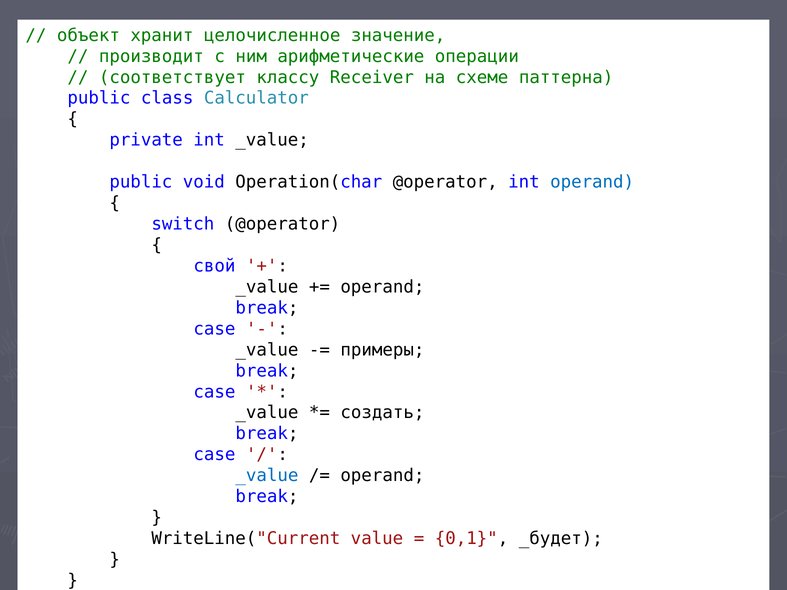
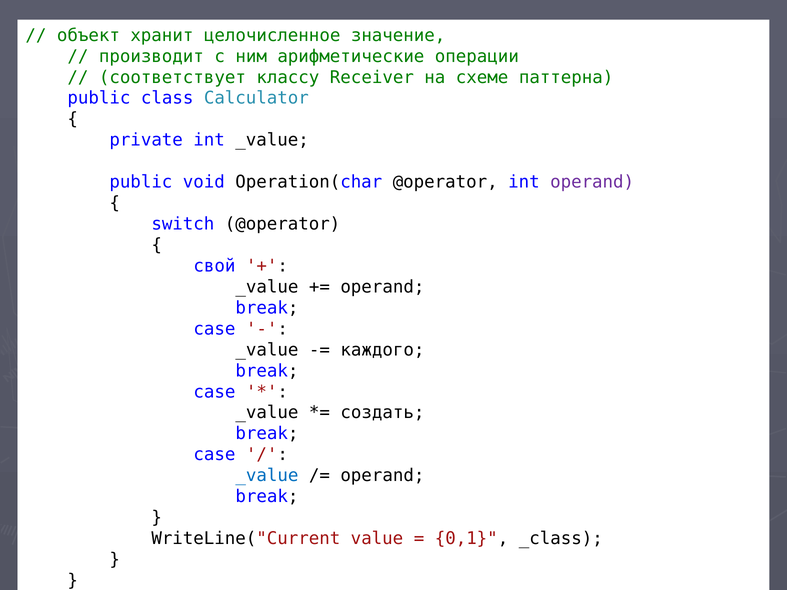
operand at (592, 182) colour: blue -> purple
примеры: примеры -> каждого
_будет: _будет -> _class
